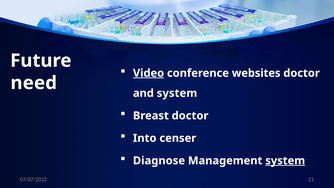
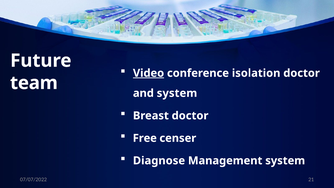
websites: websites -> isolation
need: need -> team
Into: Into -> Free
system at (285, 161) underline: present -> none
